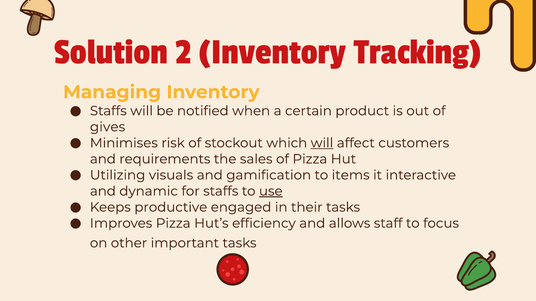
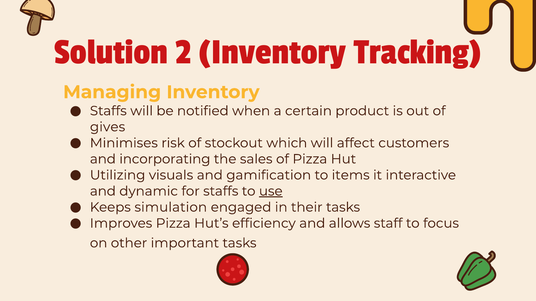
will at (322, 143) underline: present -> none
requirements: requirements -> incorporating
productive: productive -> simulation
